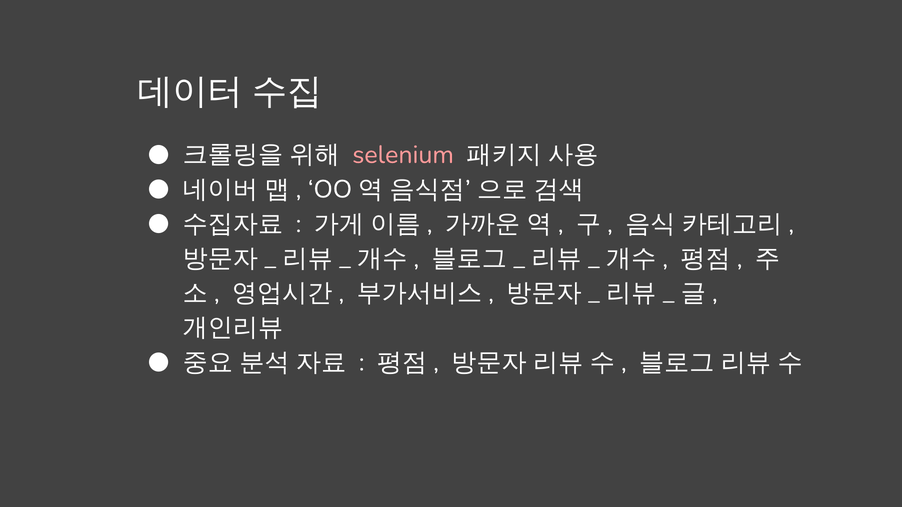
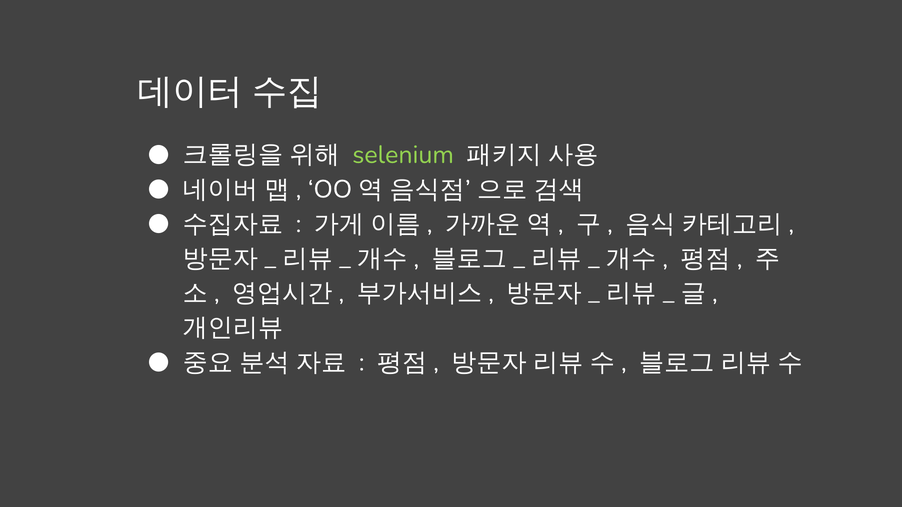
selenium colour: pink -> light green
